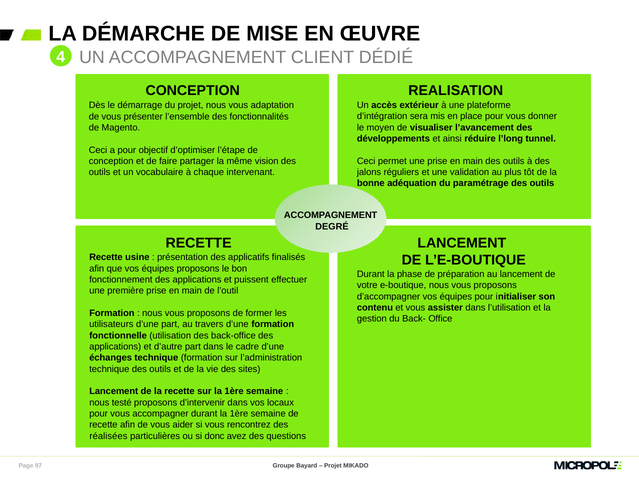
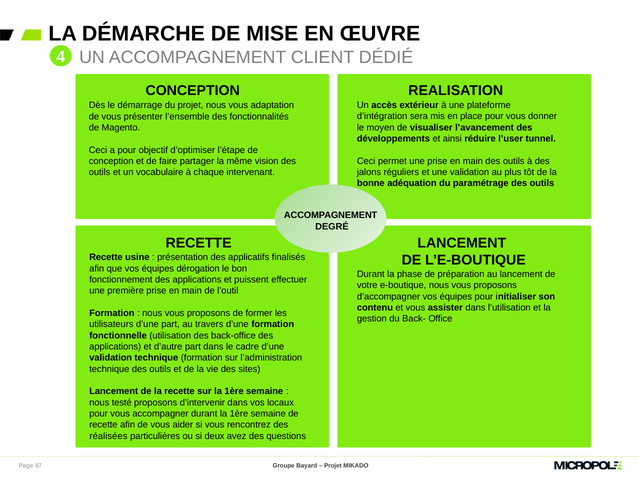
l’long: l’long -> l’user
équipes proposons: proposons -> dérogation
échanges at (111, 358): échanges -> validation
donc: donc -> deux
